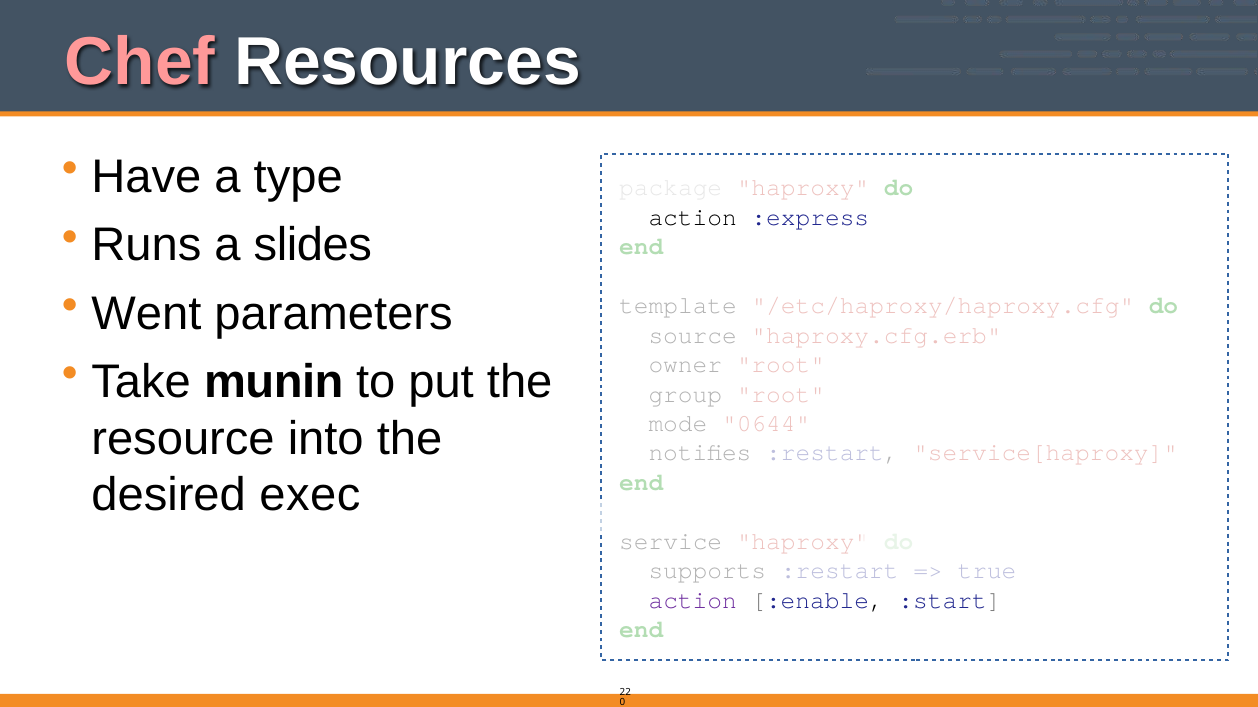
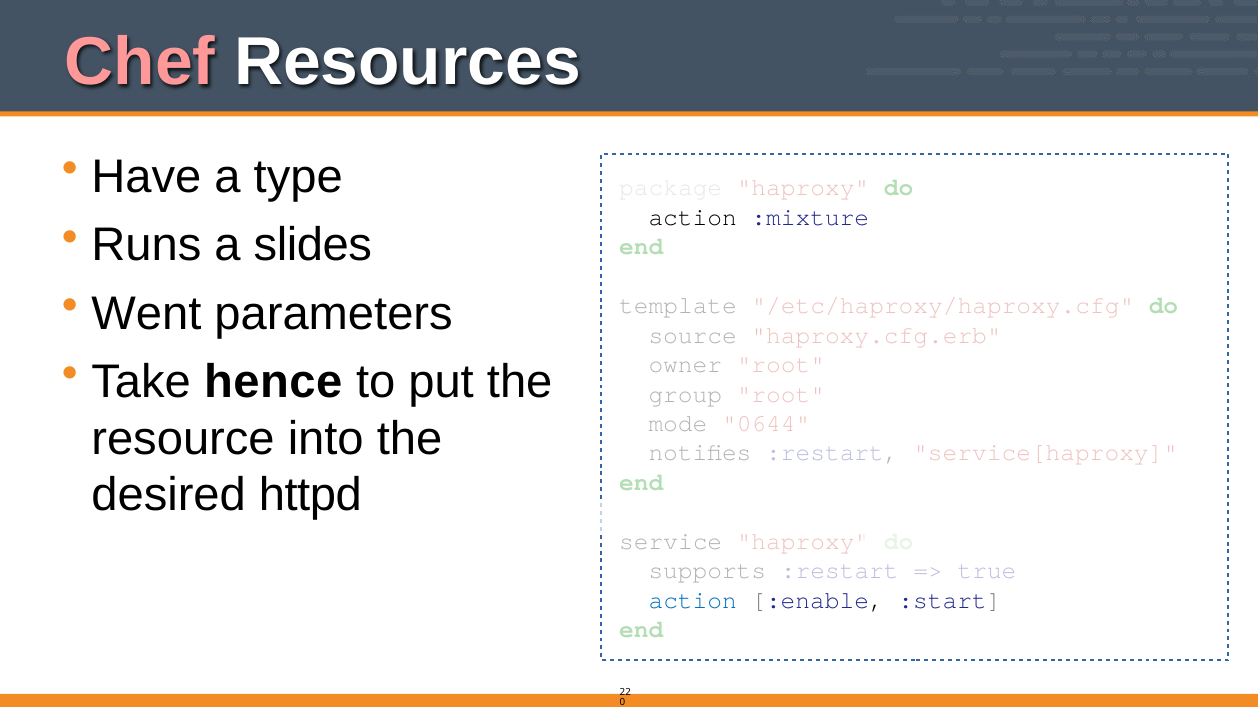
:express: :express -> :mixture
munin: munin -> hence
exec: exec -> httpd
action at (693, 601) colour: purple -> blue
